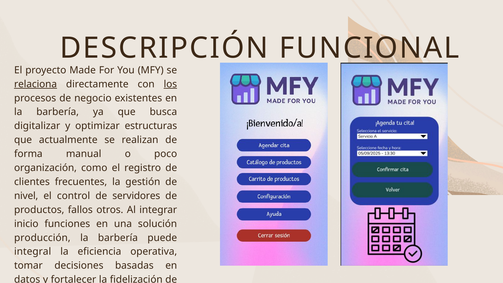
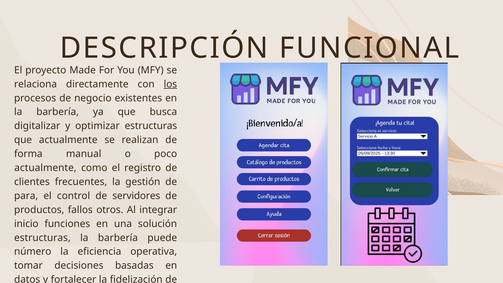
relaciona underline: present -> none
organización at (45, 168): organización -> actualmente
nivel: nivel -> para
producción at (42, 238): producción -> estructuras
integral: integral -> número
